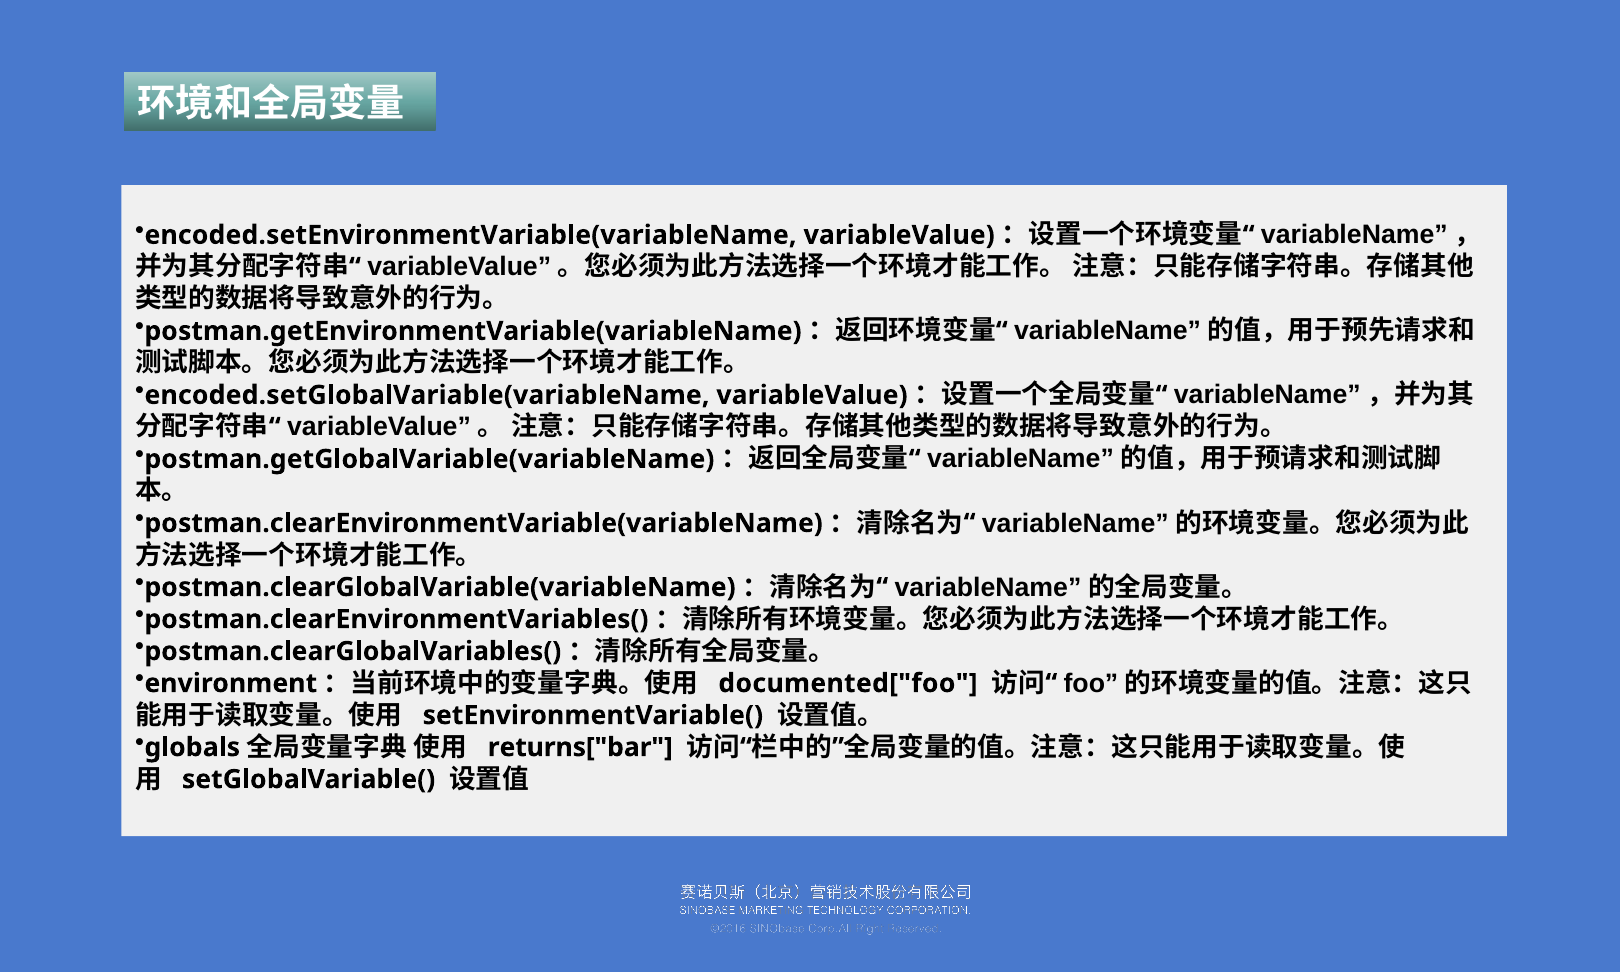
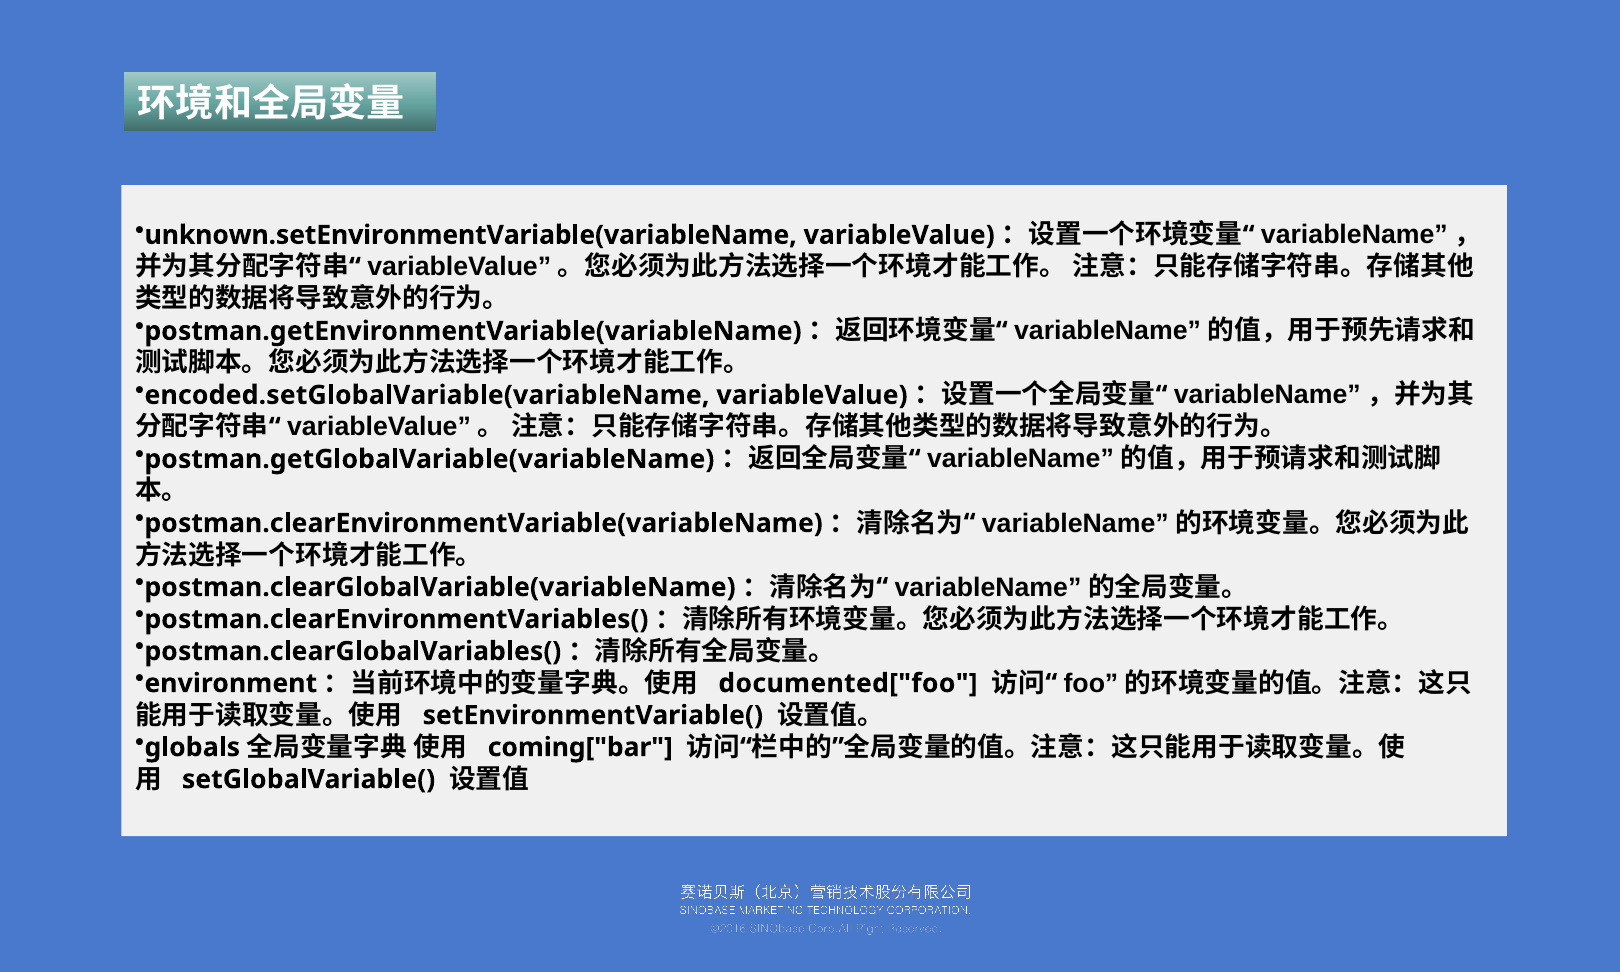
encoded.setEnvironmentVariable(variableName: encoded.setEnvironmentVariable(variableName -> unknown.setEnvironmentVariable(variableName
returns["bar: returns["bar -> coming["bar
